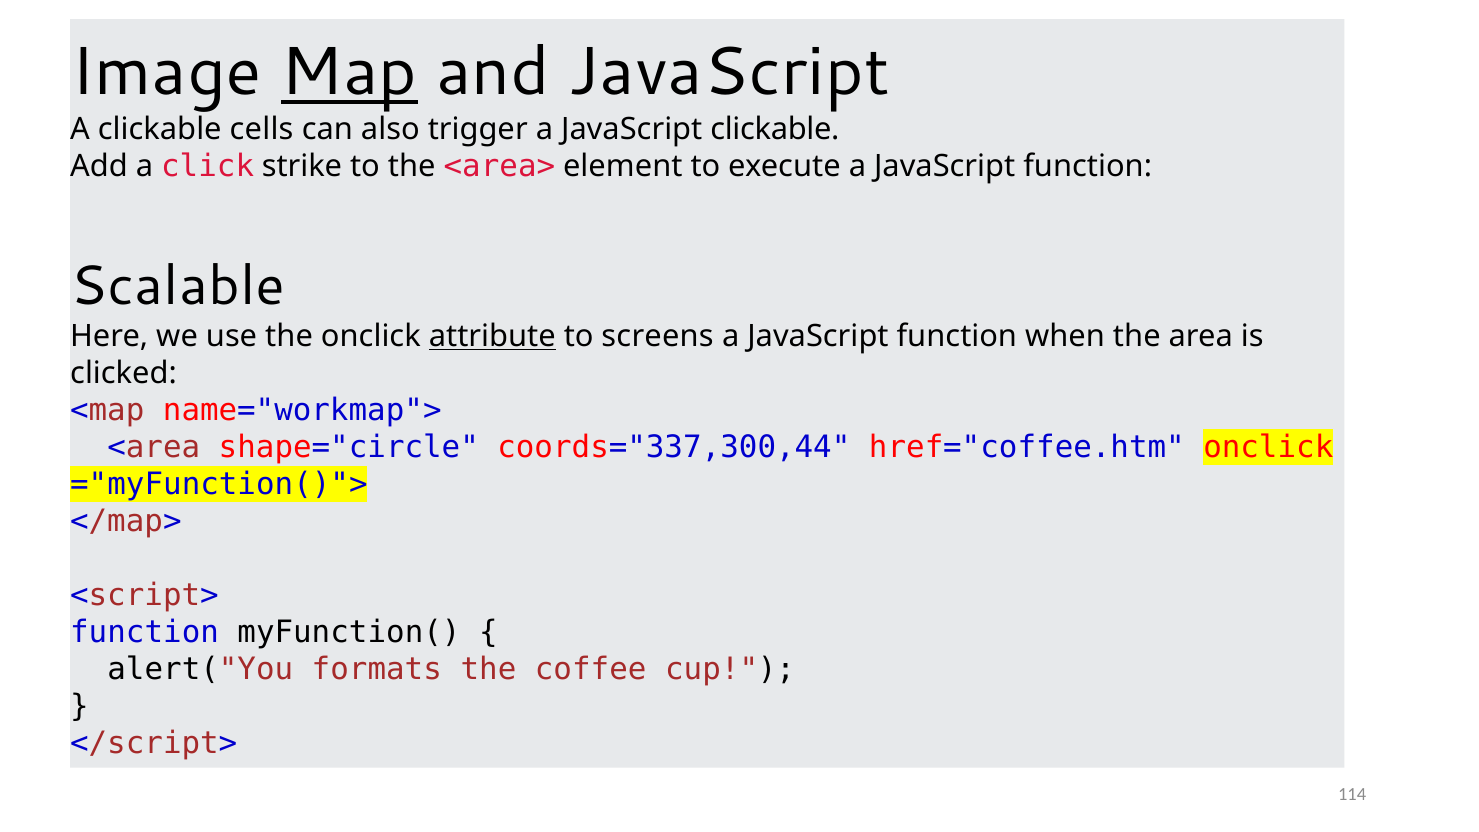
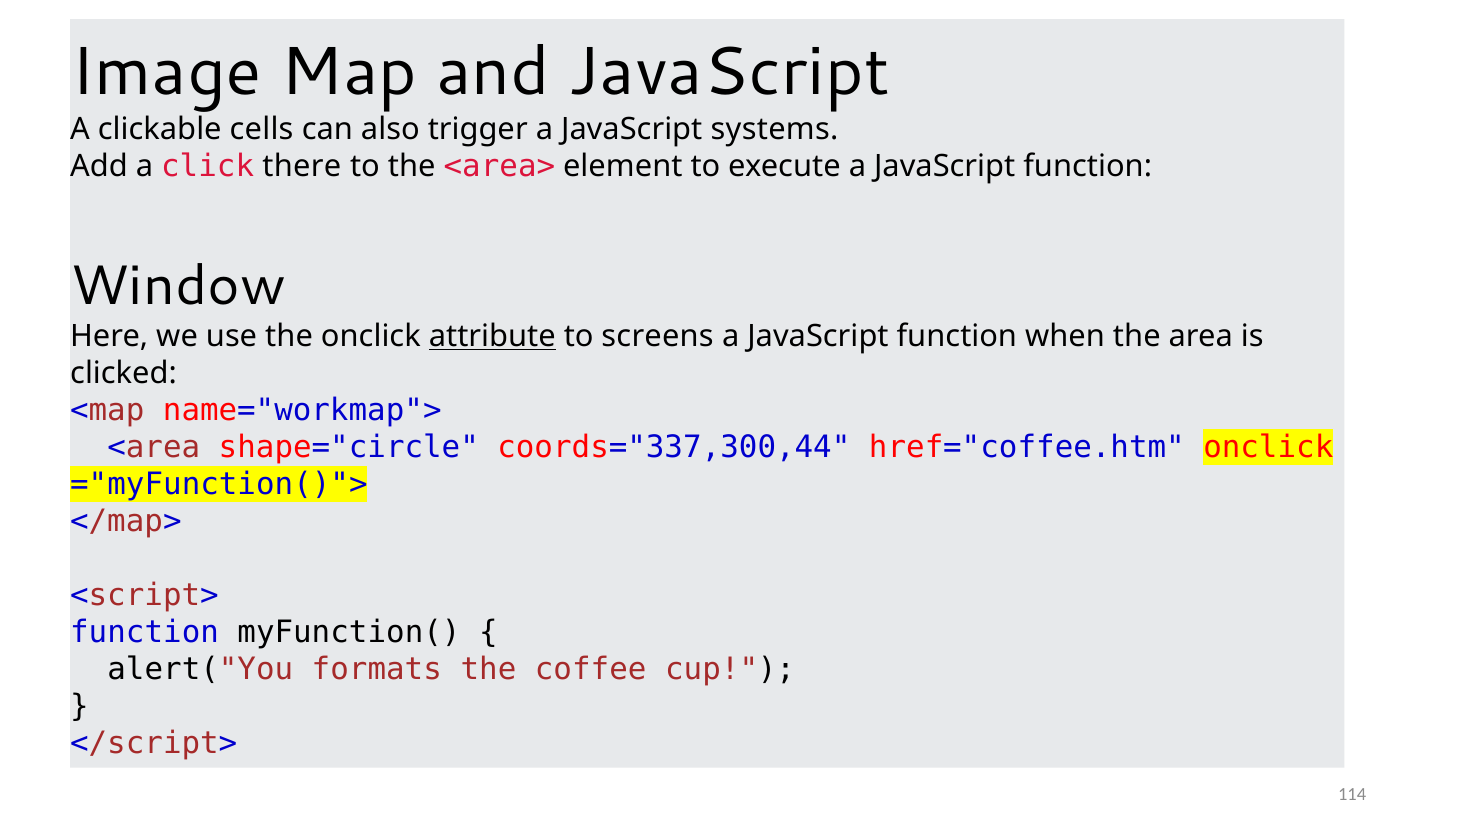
Map underline: present -> none
JavaScript clickable: clickable -> systems
strike: strike -> there
Scalable: Scalable -> Window
